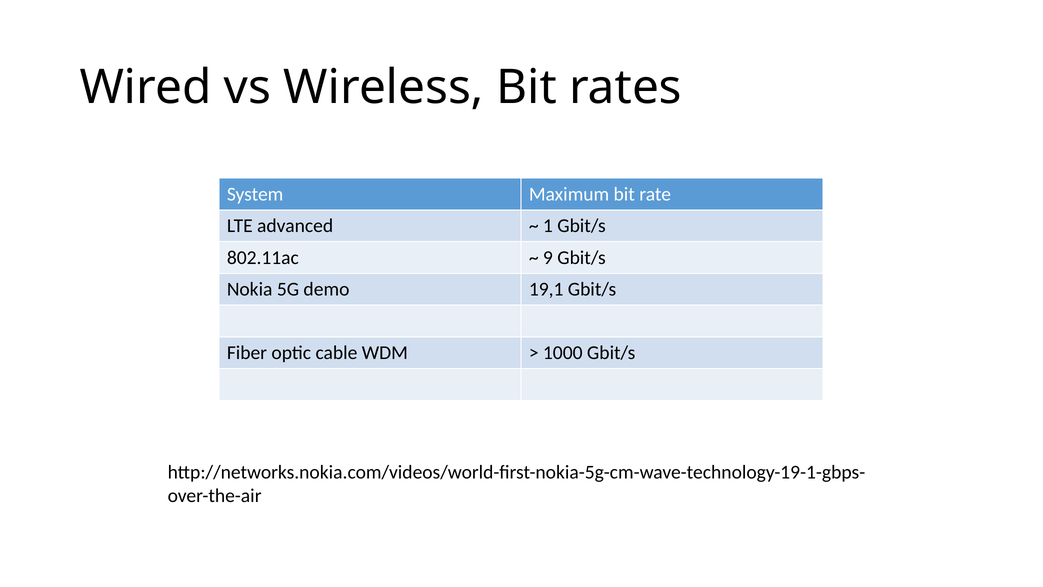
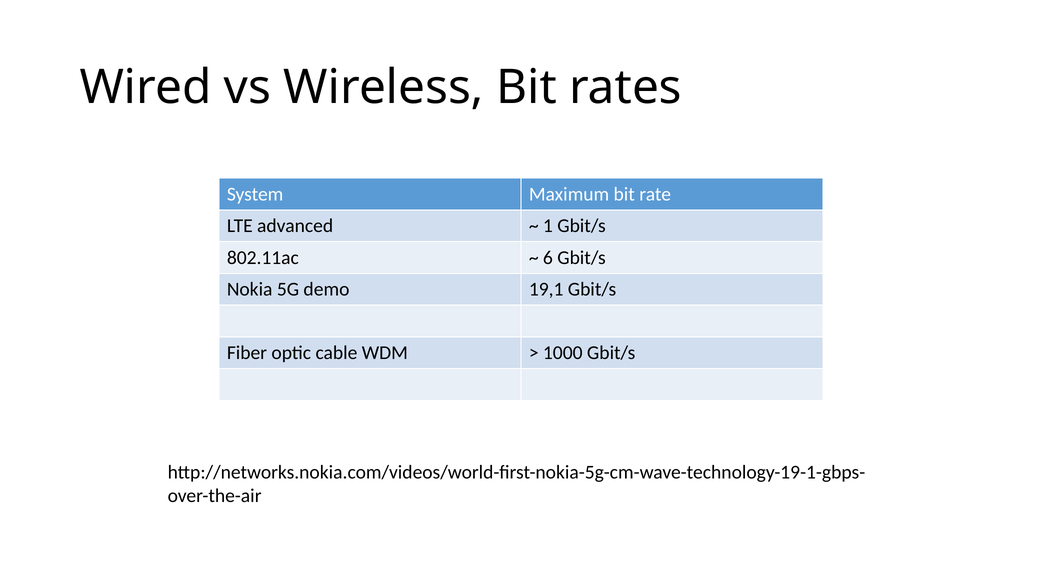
9: 9 -> 6
